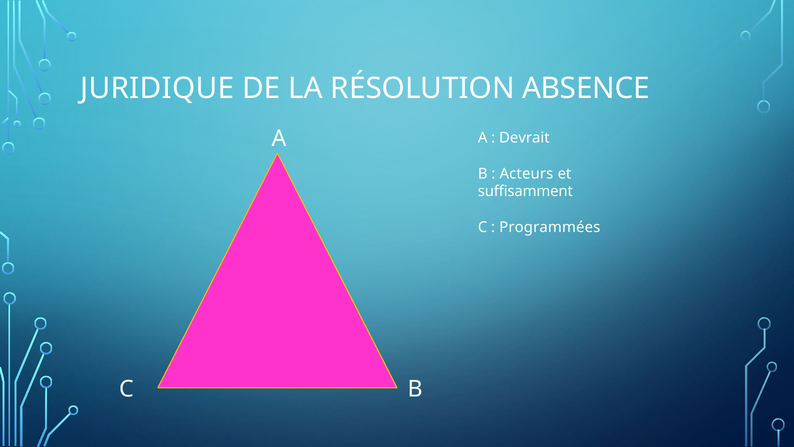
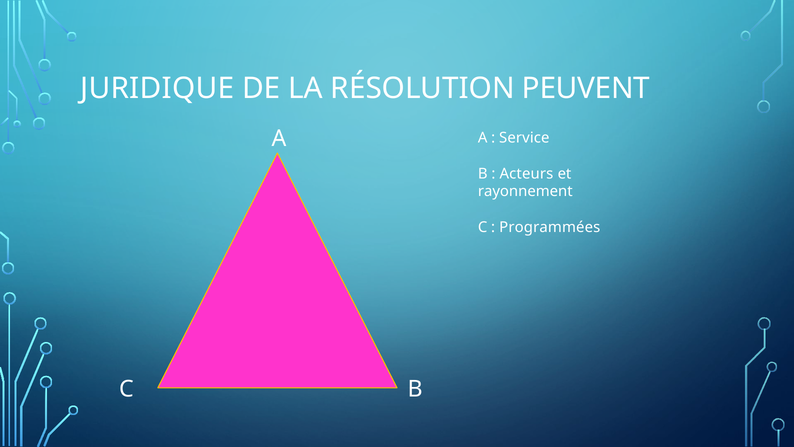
ABSENCE: ABSENCE -> PEUVENT
Devrait: Devrait -> Service
suffisamment: suffisamment -> rayonnement
